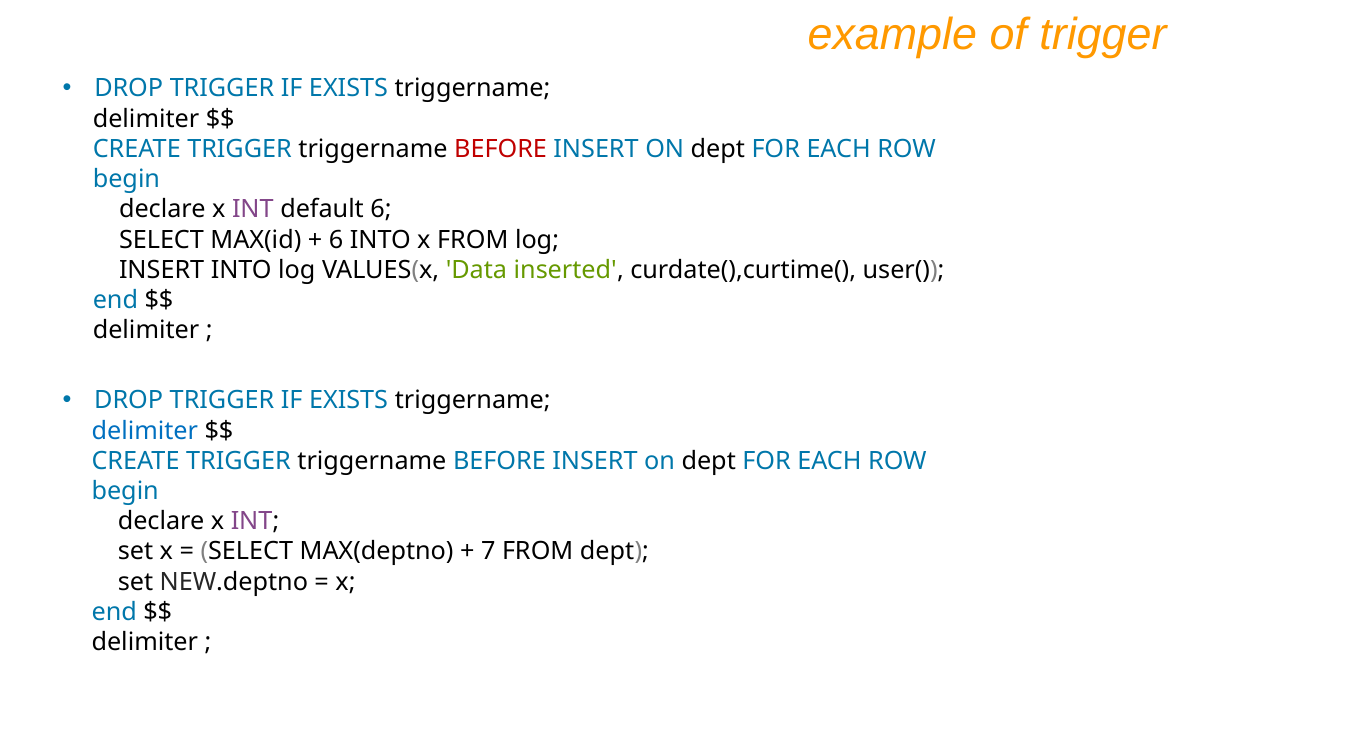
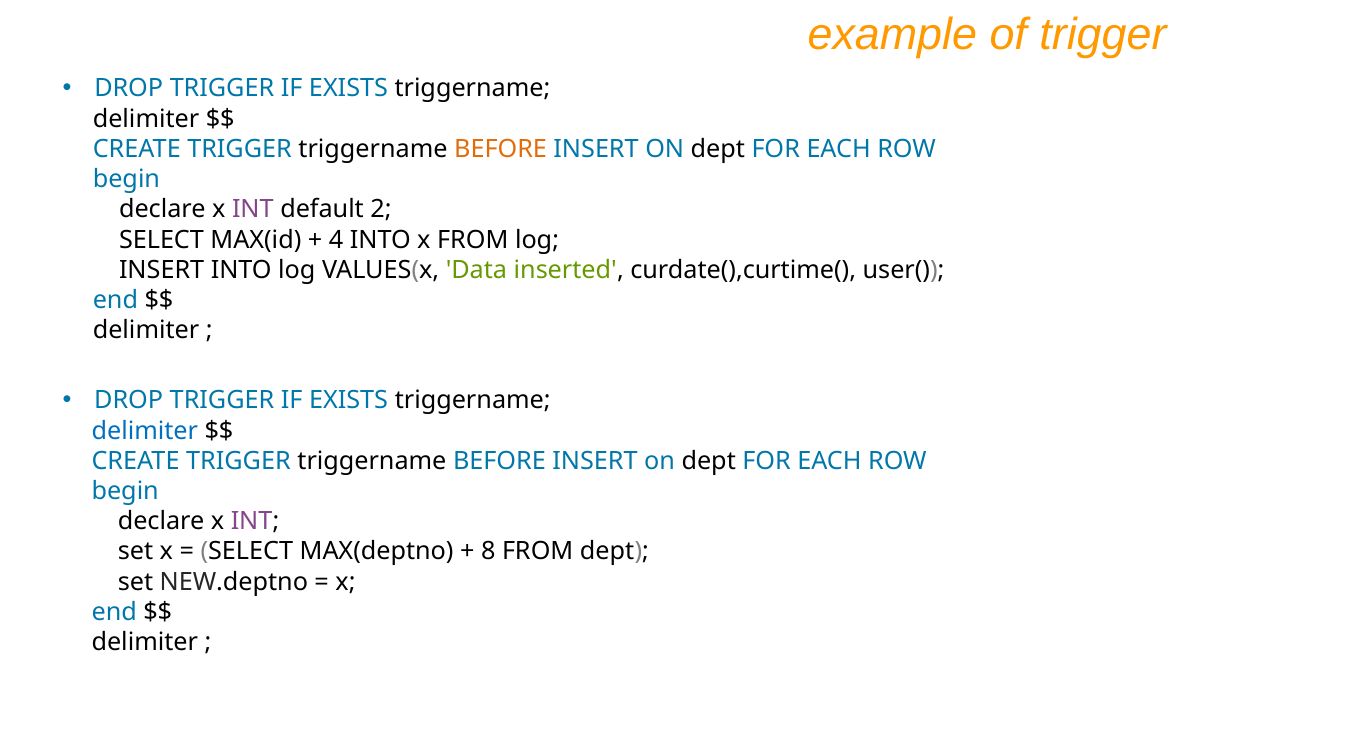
BEFORE at (501, 149) colour: red -> orange
default 6: 6 -> 2
6 at (336, 240): 6 -> 4
7: 7 -> 8
